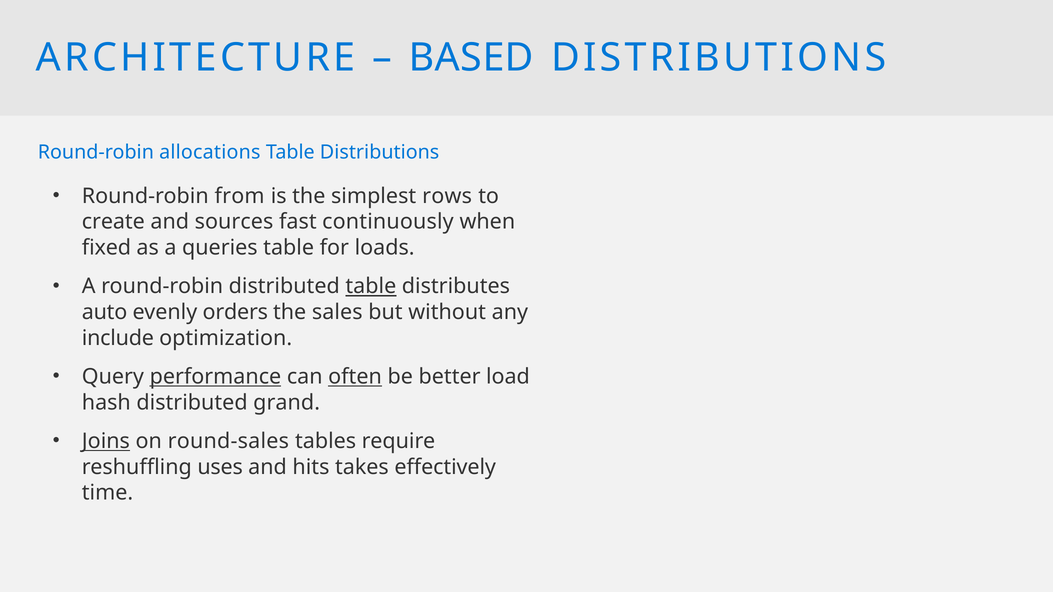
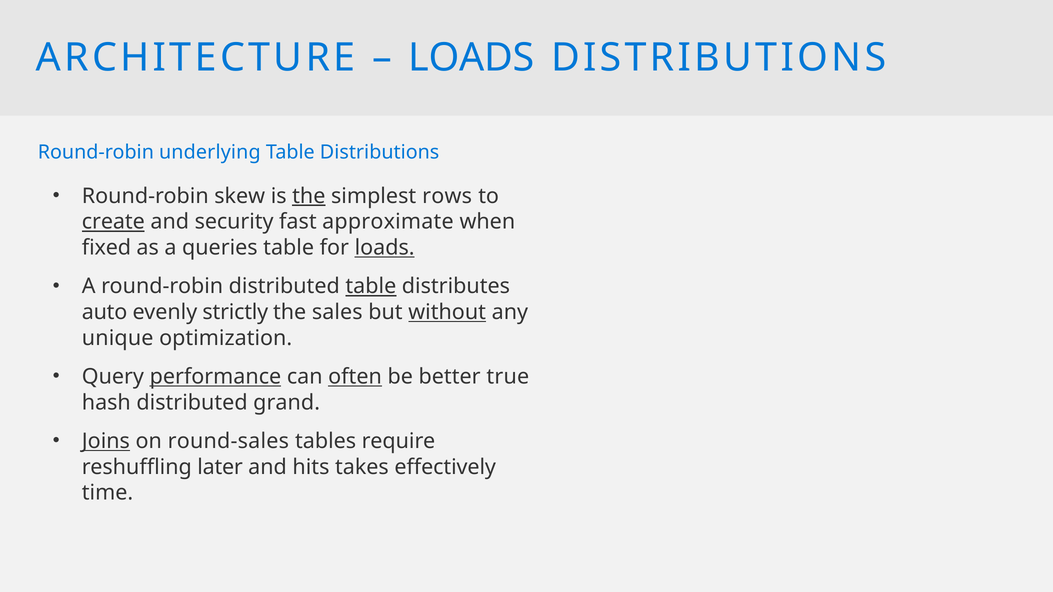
BASED at (471, 58): BASED -> LOADS
allocations: allocations -> underlying
from: from -> skew
the at (309, 196) underline: none -> present
create underline: none -> present
sources: sources -> security
continuously: continuously -> approximate
loads at (385, 248) underline: none -> present
orders: orders -> strictly
without underline: none -> present
include: include -> unique
load: load -> true
uses: uses -> later
